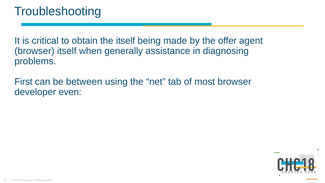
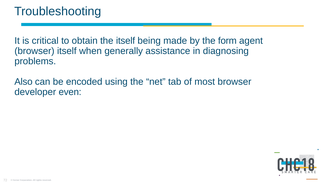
offer: offer -> form
First: First -> Also
between: between -> encoded
